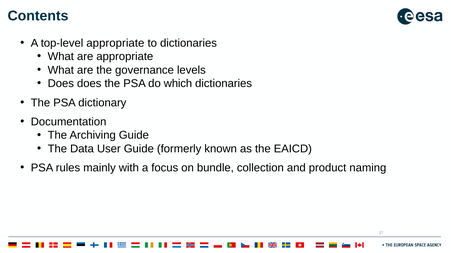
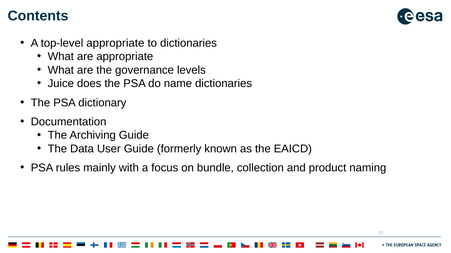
Does at (61, 84): Does -> Juice
which: which -> name
